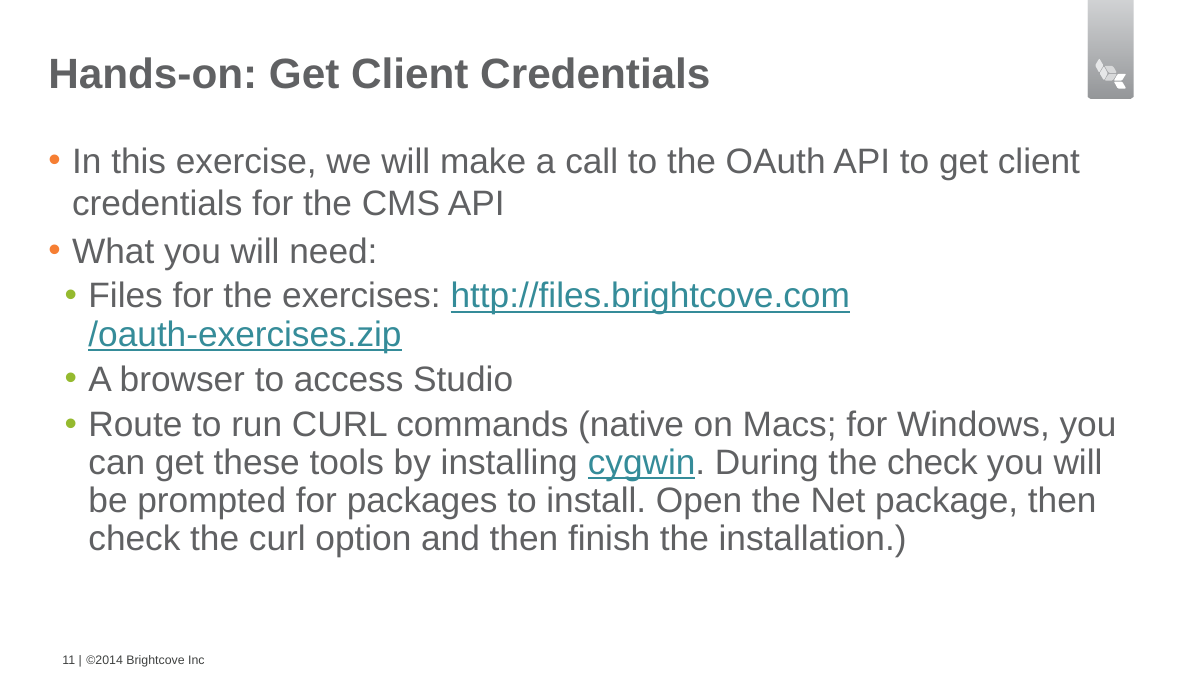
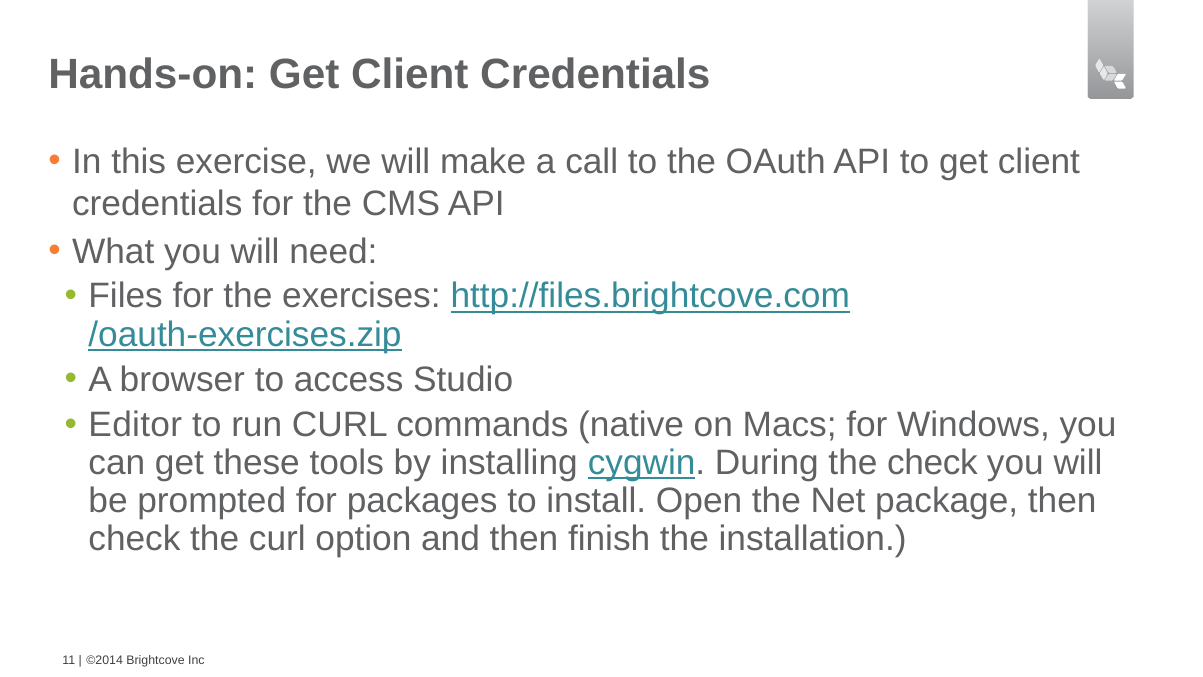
Route: Route -> Editor
